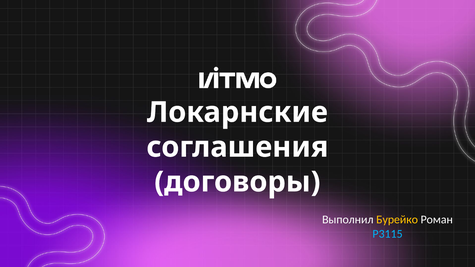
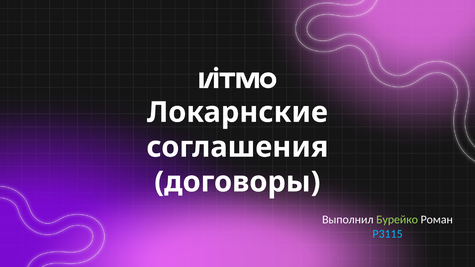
Бурейко colour: yellow -> light green
